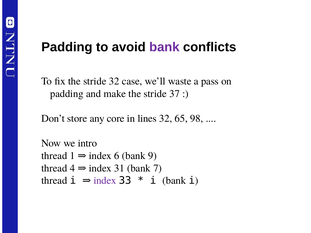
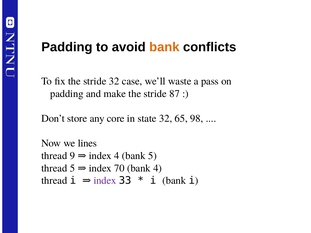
bank at (164, 47) colour: purple -> orange
37: 37 -> 87
lines: lines -> state
intro: intro -> lines
1: 1 -> 9
index 6: 6 -> 4
bank 9: 9 -> 5
thread 4: 4 -> 5
31: 31 -> 70
bank 7: 7 -> 4
